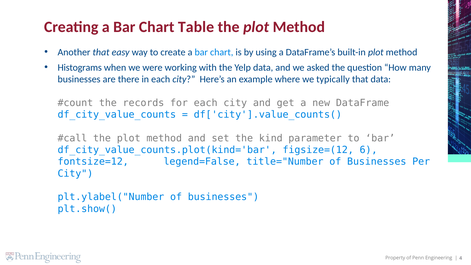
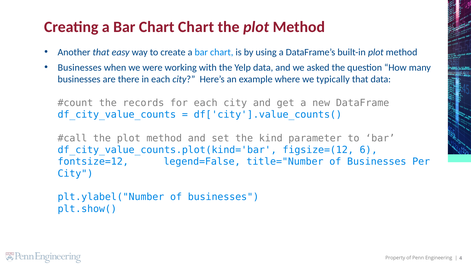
Chart Table: Table -> Chart
Histograms at (80, 67): Histograms -> Businesses
